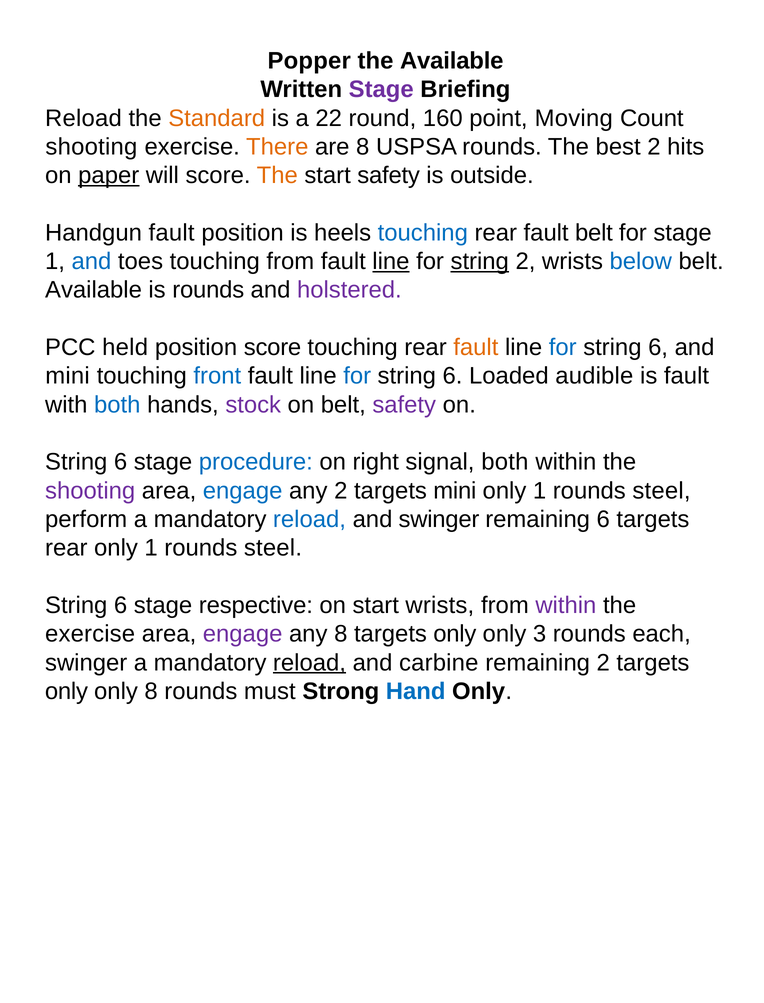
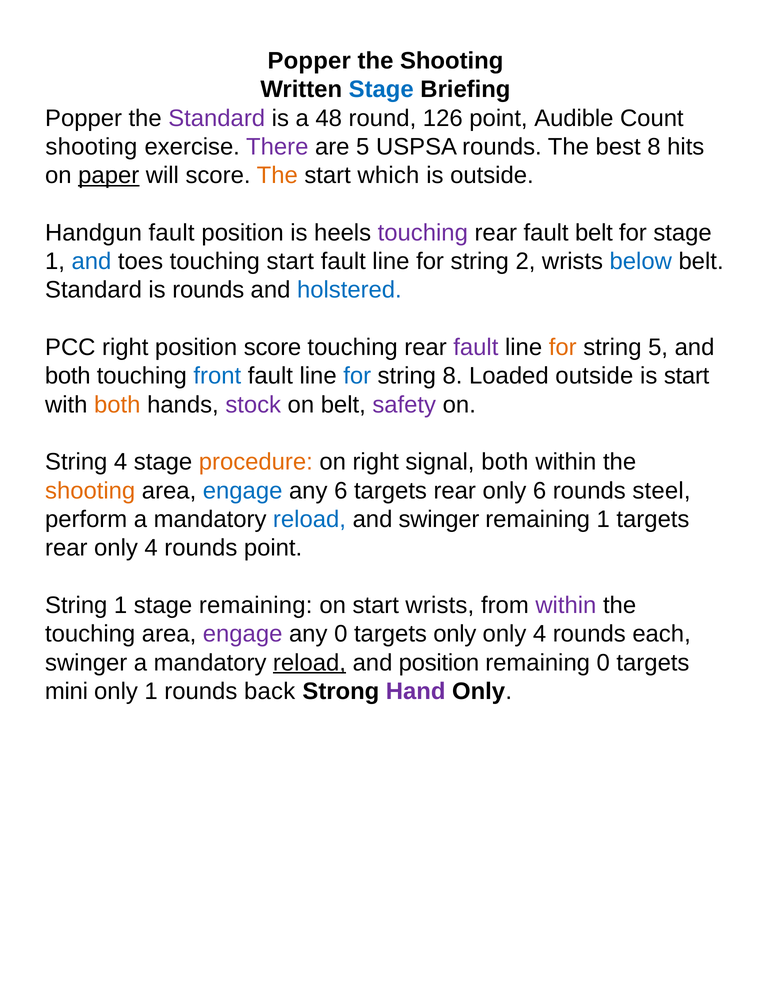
Available at (452, 61): Available -> Shooting
Stage at (381, 89) colour: purple -> blue
Reload at (83, 118): Reload -> Popper
Standard at (217, 118) colour: orange -> purple
22: 22 -> 48
160: 160 -> 126
Moving: Moving -> Audible
There colour: orange -> purple
are 8: 8 -> 5
best 2: 2 -> 8
start safety: safety -> which
touching at (423, 233) colour: blue -> purple
touching from: from -> start
line at (391, 261) underline: present -> none
string at (480, 261) underline: present -> none
Available at (94, 290): Available -> Standard
holstered colour: purple -> blue
PCC held: held -> right
fault at (476, 347) colour: orange -> purple
for at (563, 347) colour: blue -> orange
6 at (658, 347): 6 -> 5
mini at (68, 376): mini -> both
6 at (453, 376): 6 -> 8
Loaded audible: audible -> outside
is fault: fault -> start
both at (117, 405) colour: blue -> orange
6 at (121, 462): 6 -> 4
procedure colour: blue -> orange
shooting at (90, 491) colour: purple -> orange
any 2: 2 -> 6
mini at (455, 491): mini -> rear
1 at (540, 491): 1 -> 6
remaining 6: 6 -> 1
1 at (151, 548): 1 -> 4
steel at (273, 548): steel -> point
6 at (121, 605): 6 -> 1
stage respective: respective -> remaining
exercise at (90, 634): exercise -> touching
any 8: 8 -> 0
3 at (540, 634): 3 -> 4
and carbine: carbine -> position
remaining 2: 2 -> 0
only at (66, 691): only -> mini
only 8: 8 -> 1
must: must -> back
Hand colour: blue -> purple
